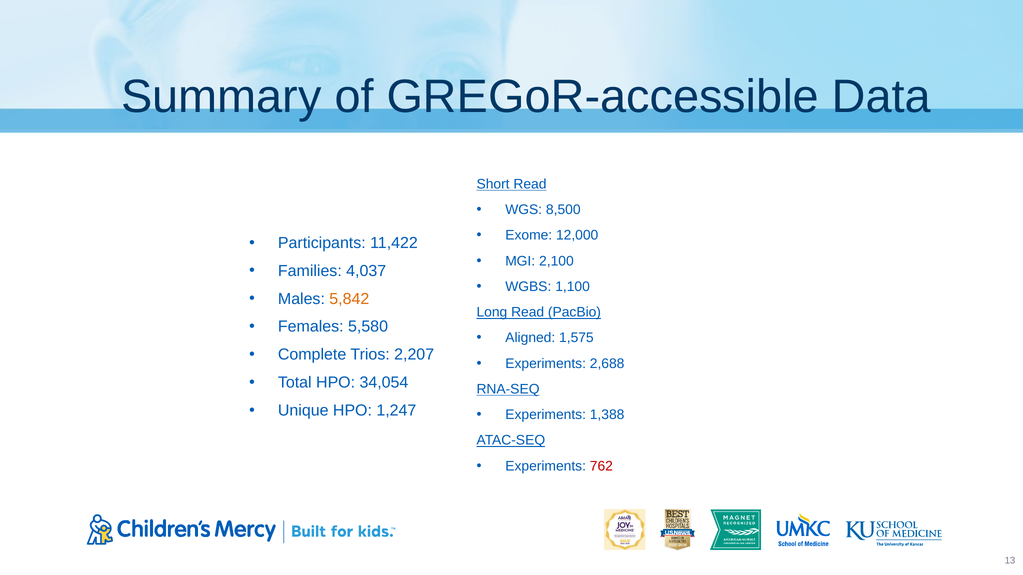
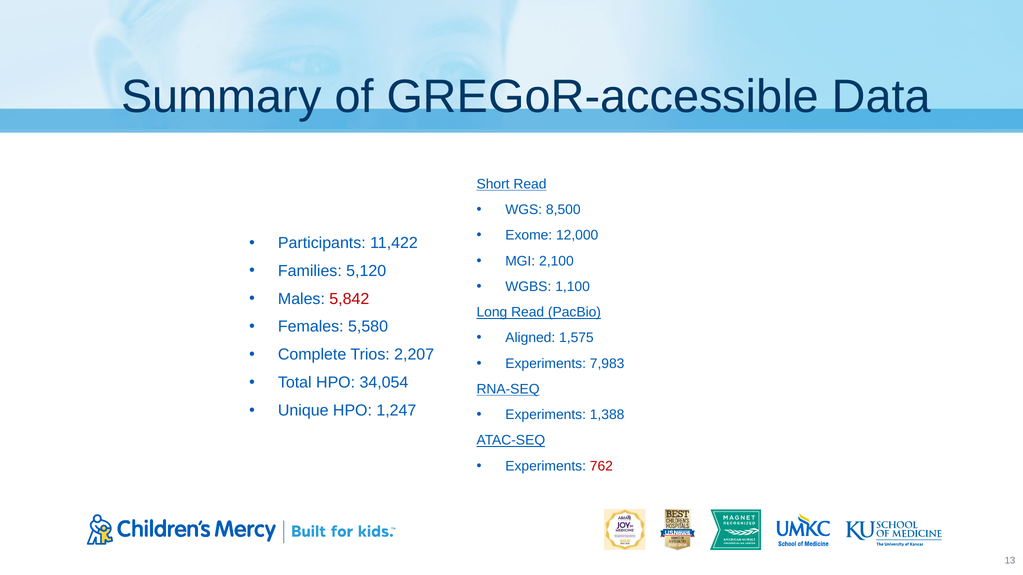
4,037: 4,037 -> 5,120
5,842 colour: orange -> red
2,688: 2,688 -> 7,983
